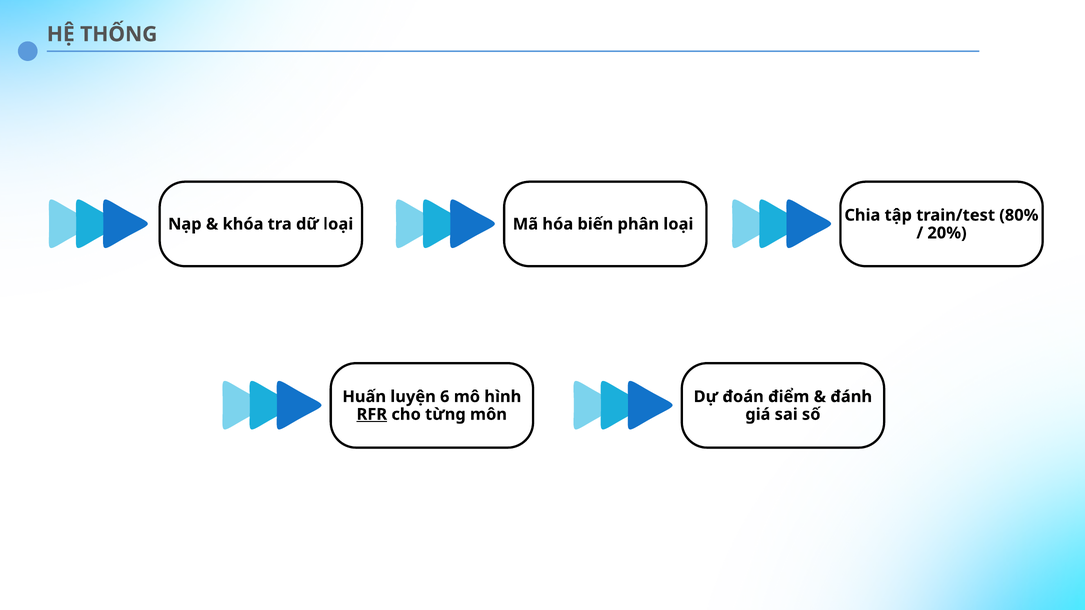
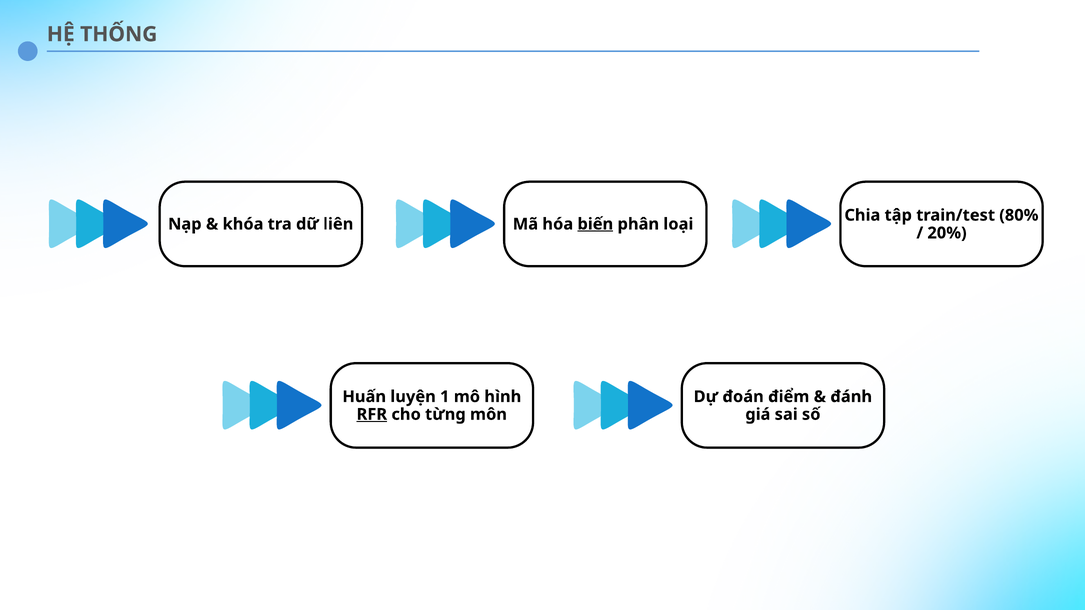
dữ loại: loại -> liên
biến underline: none -> present
6: 6 -> 1
